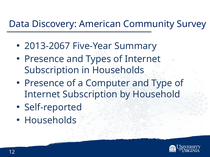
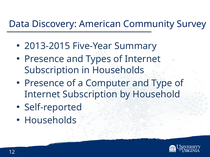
2013-2067: 2013-2067 -> 2013-2015
